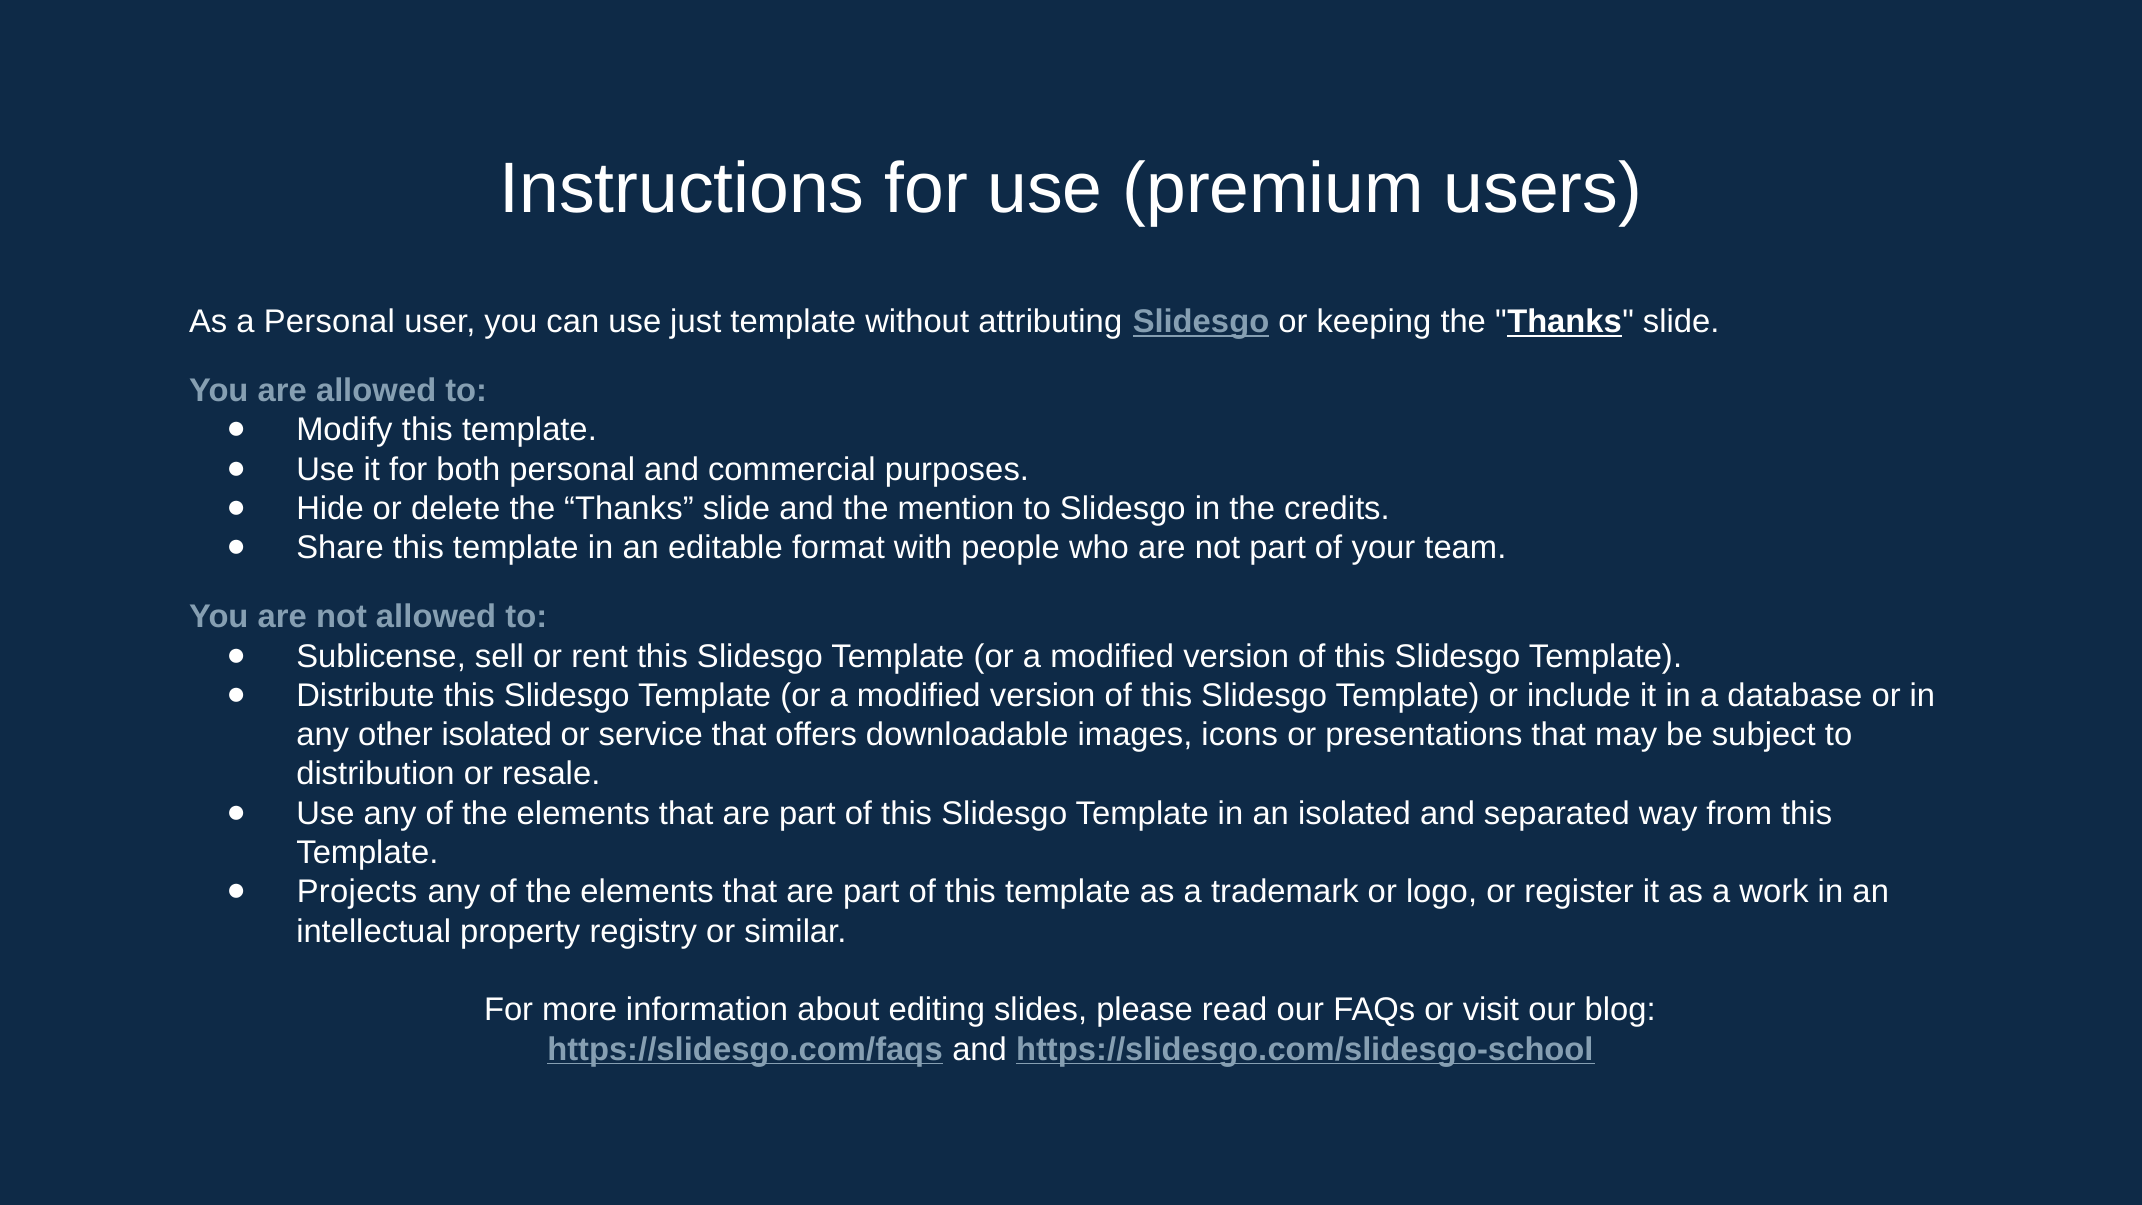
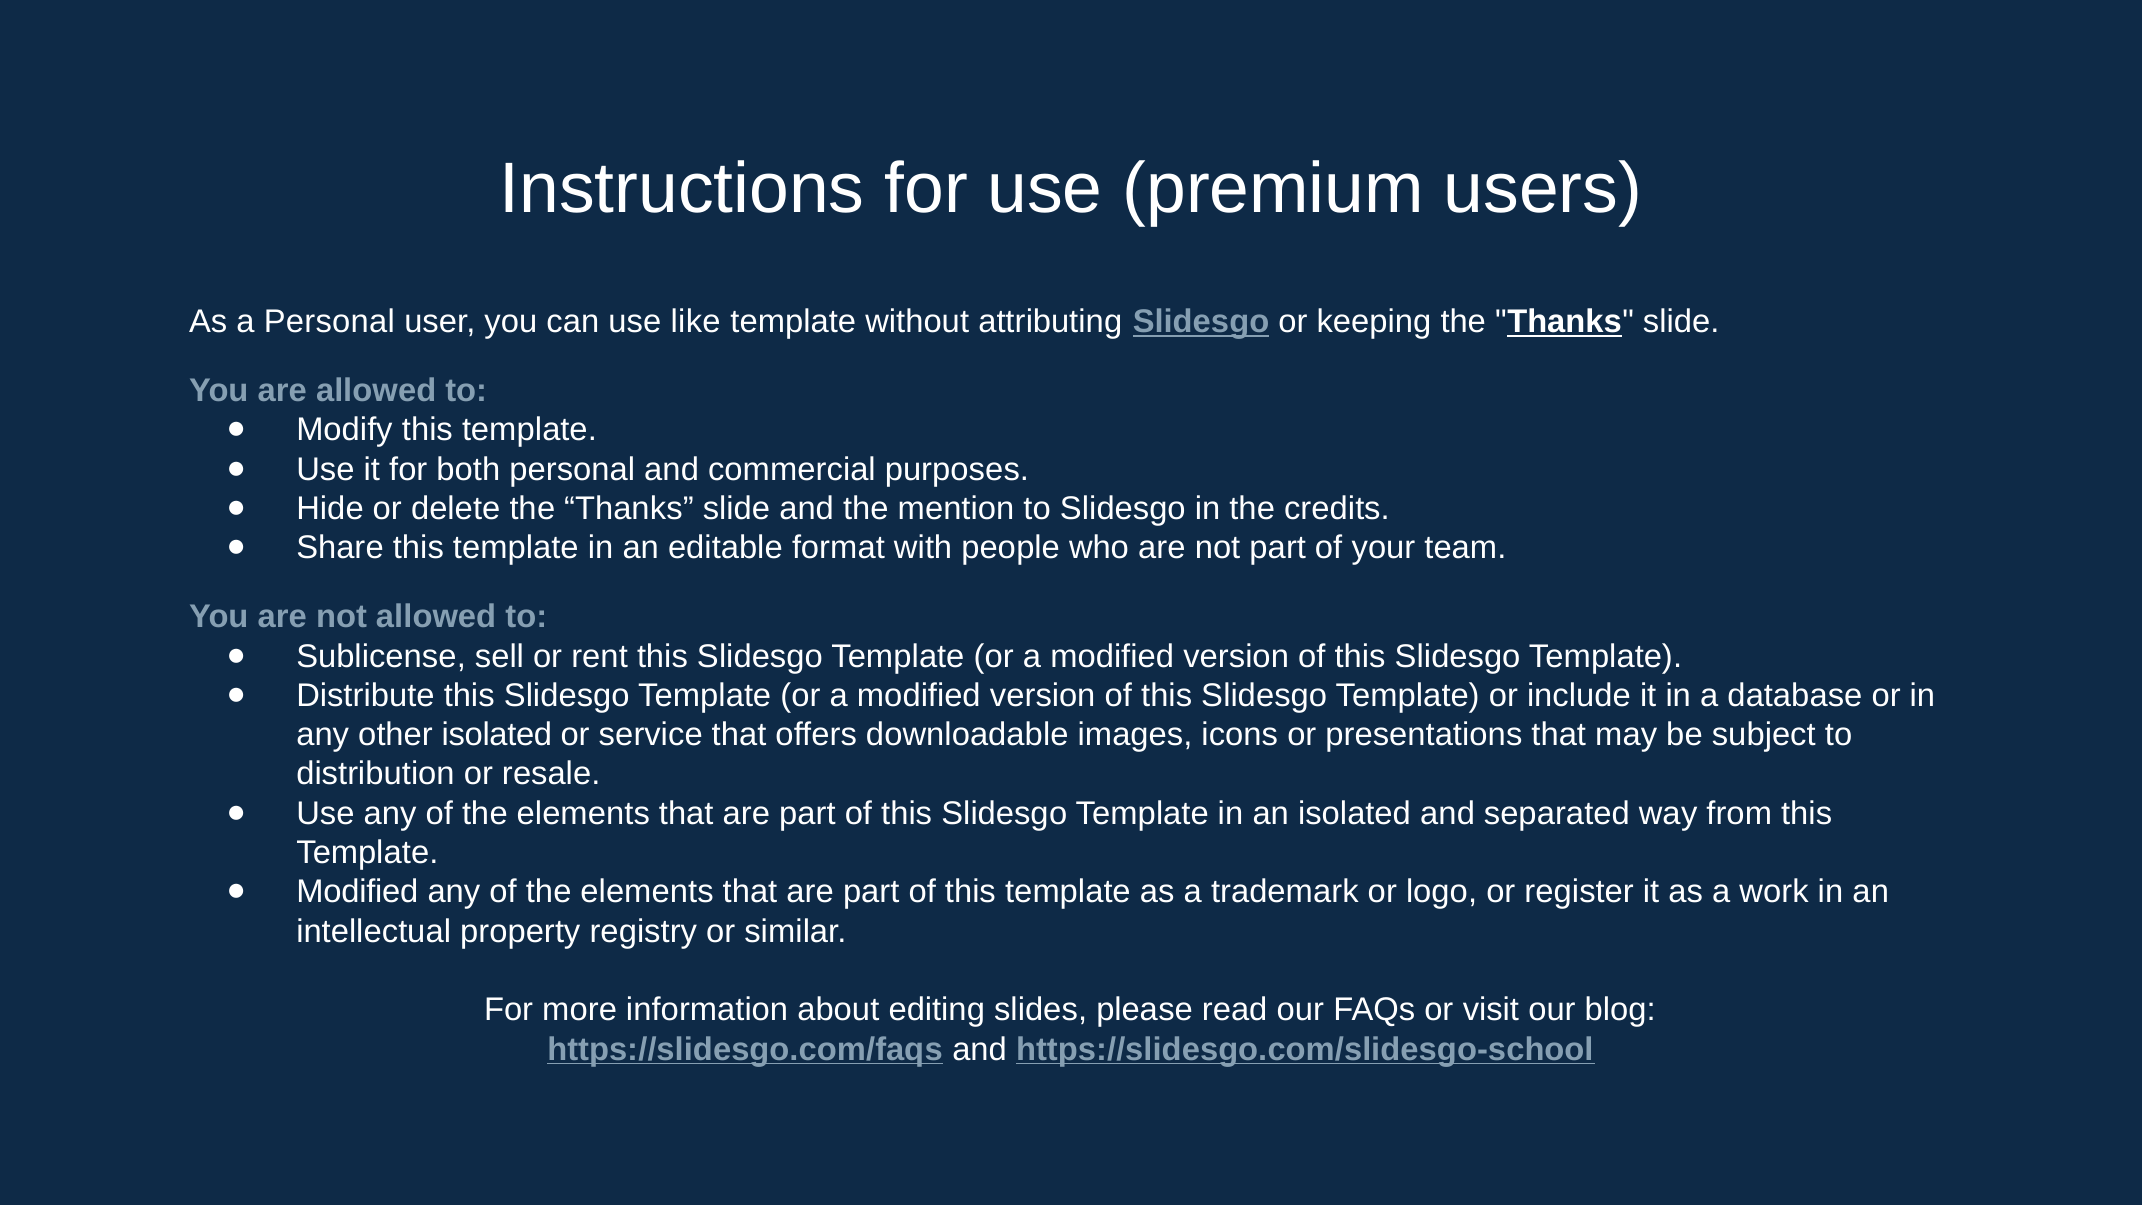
just: just -> like
Projects at (357, 892): Projects -> Modified
